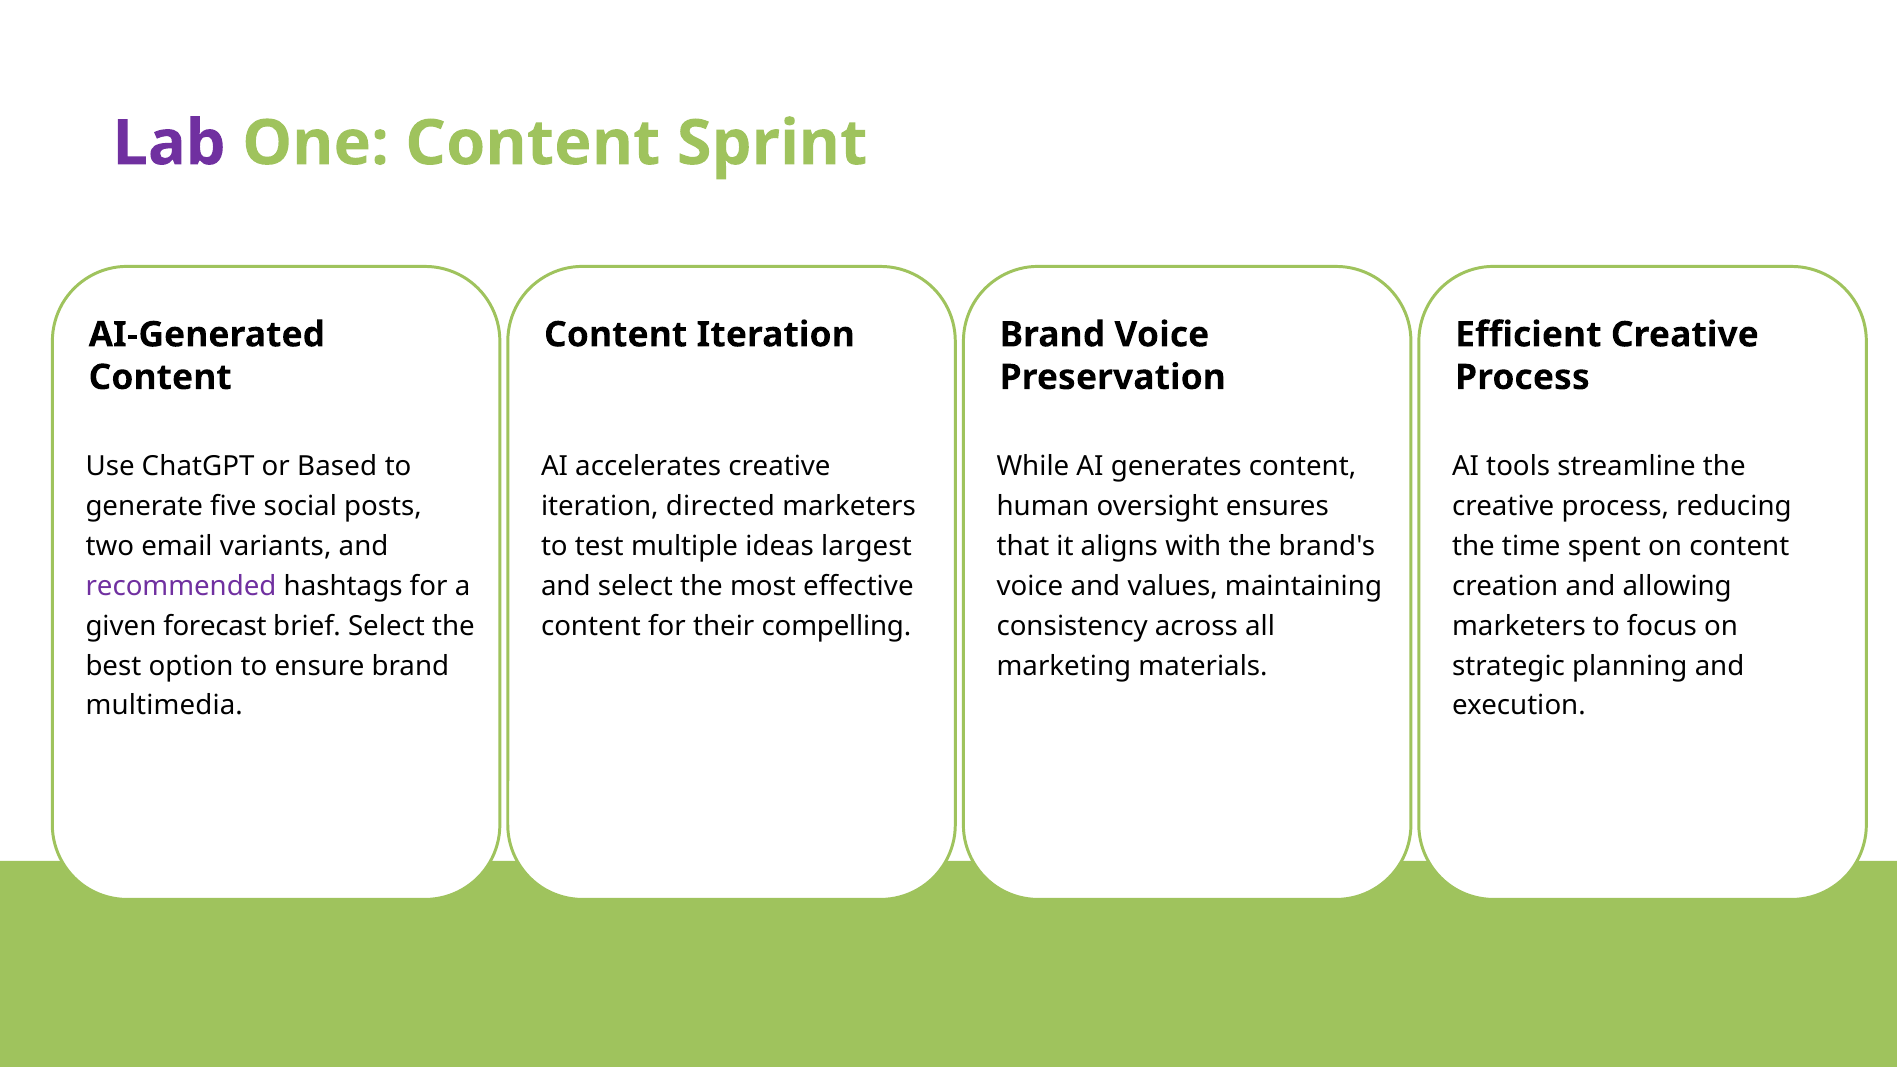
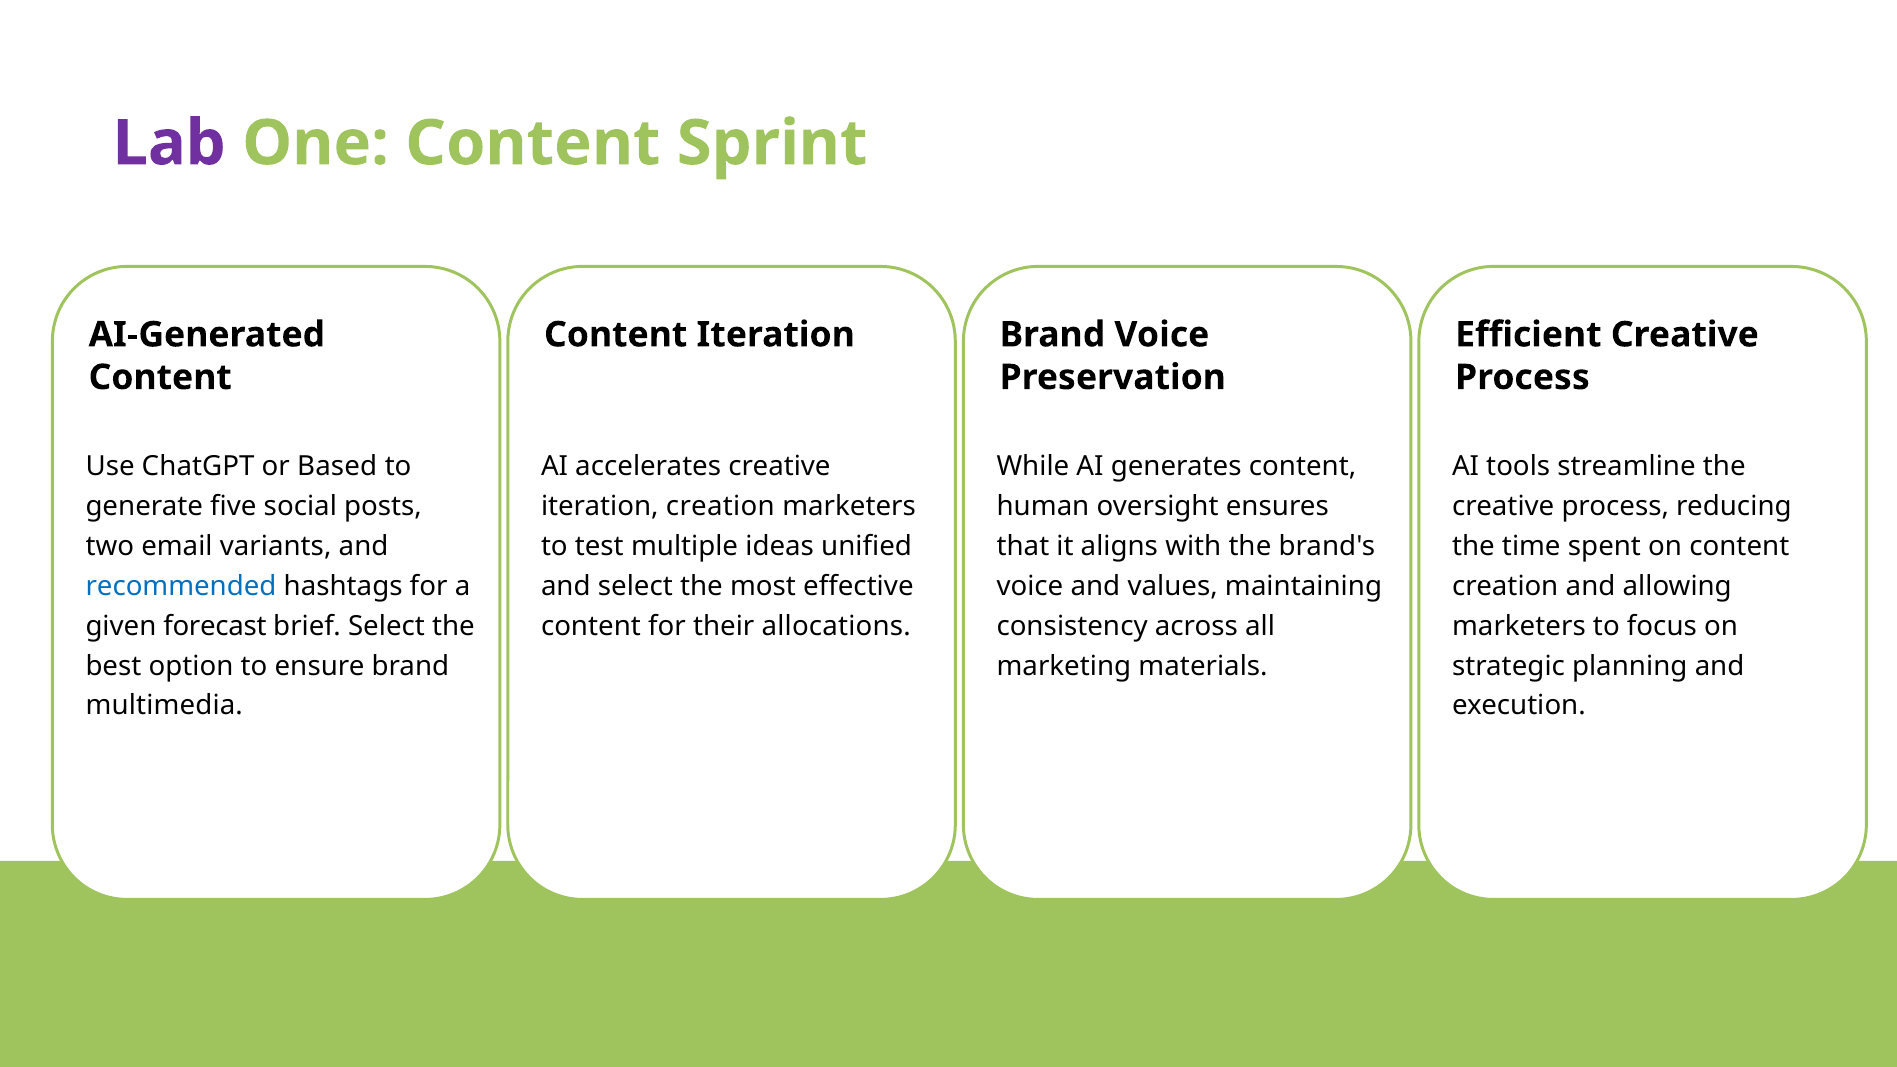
iteration directed: directed -> creation
largest: largest -> unified
recommended colour: purple -> blue
compelling: compelling -> allocations
